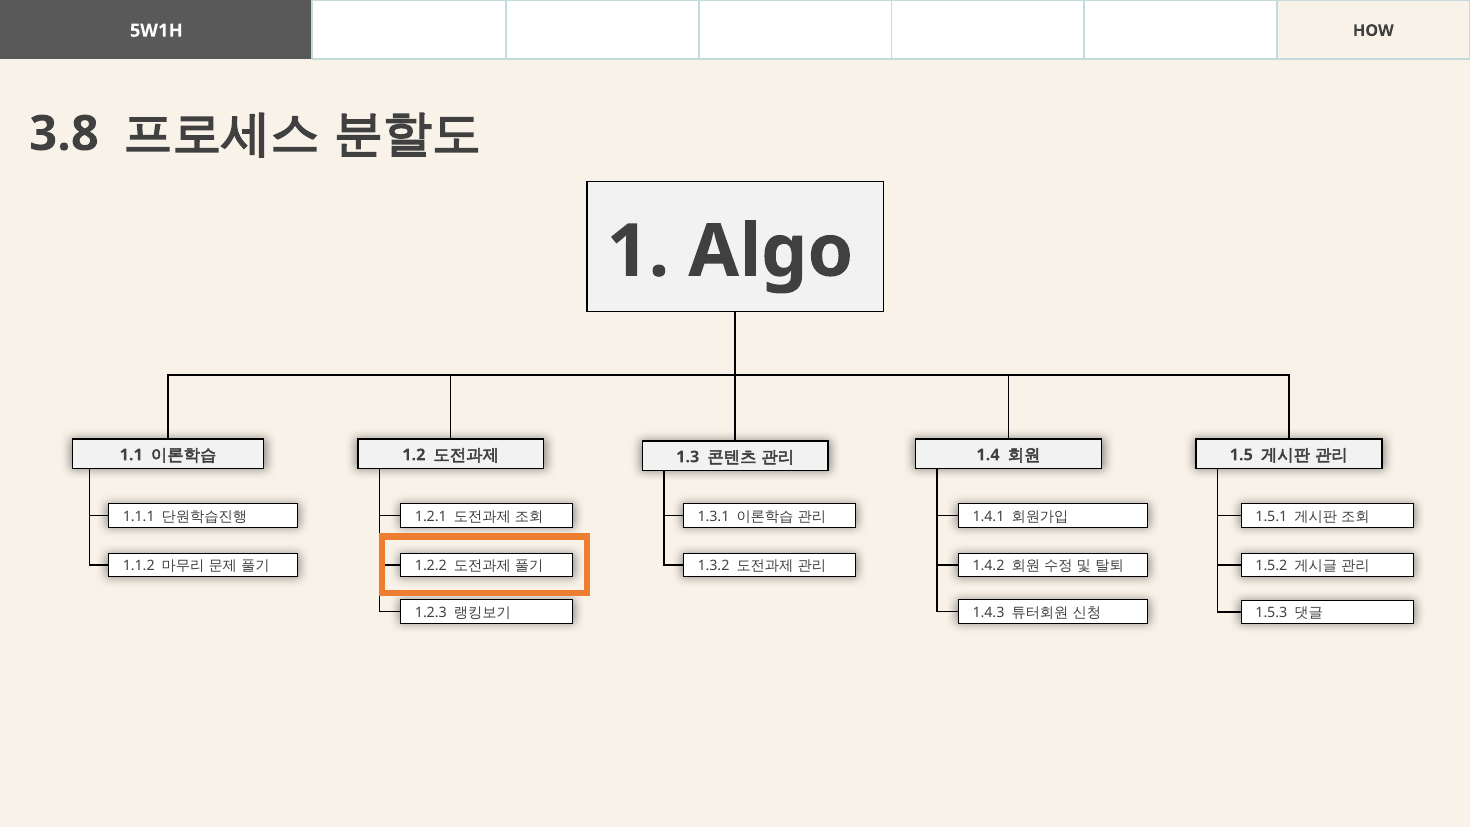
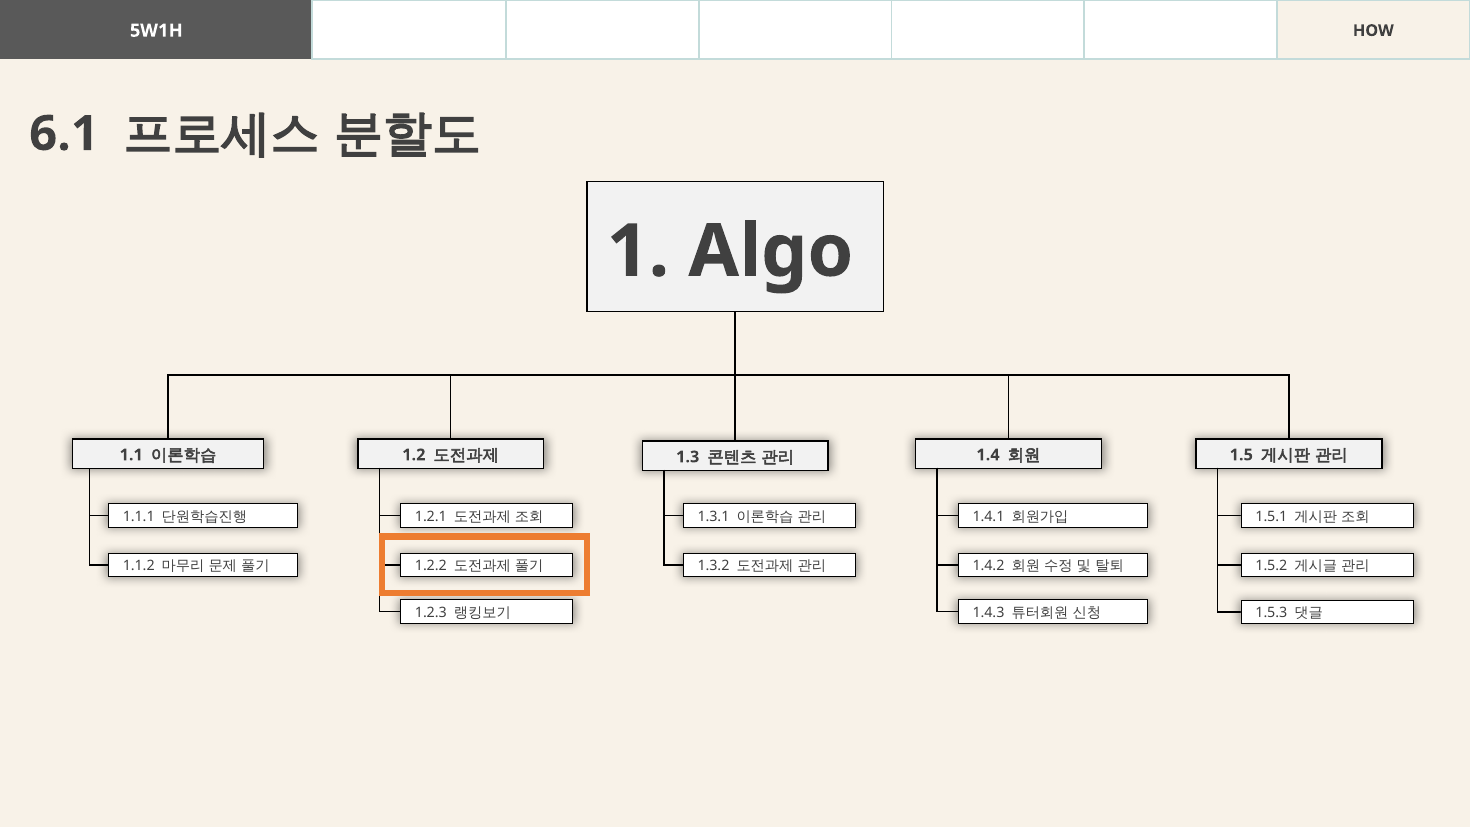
3.8: 3.8 -> 6.1
